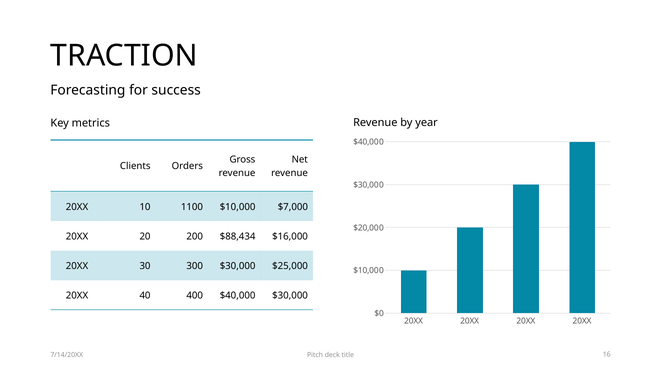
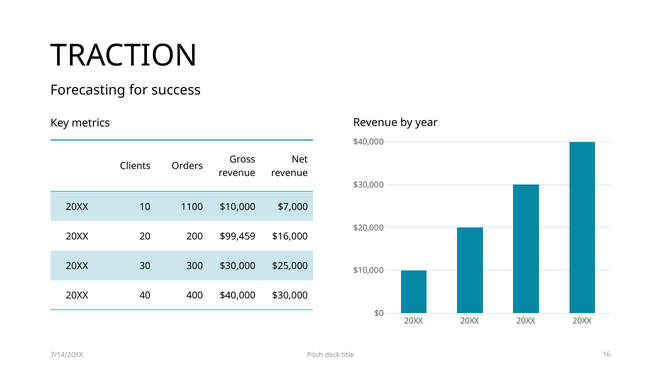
$88,434: $88,434 -> $99,459
